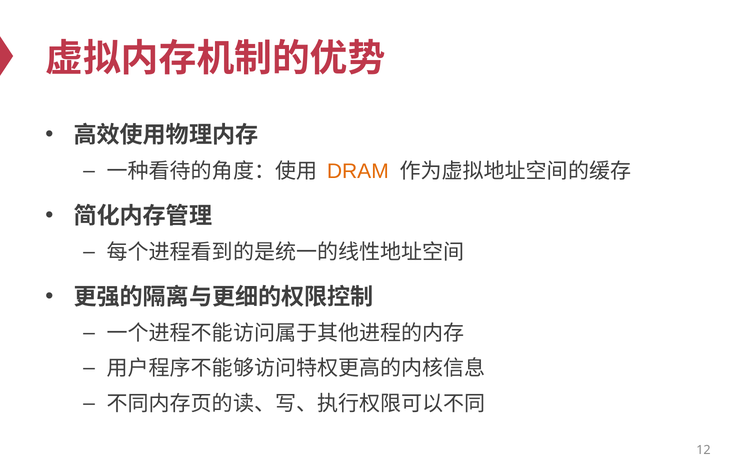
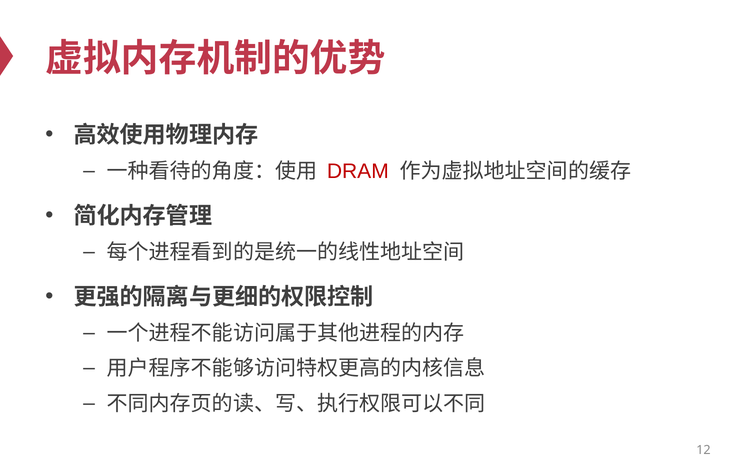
DRAM colour: orange -> red
